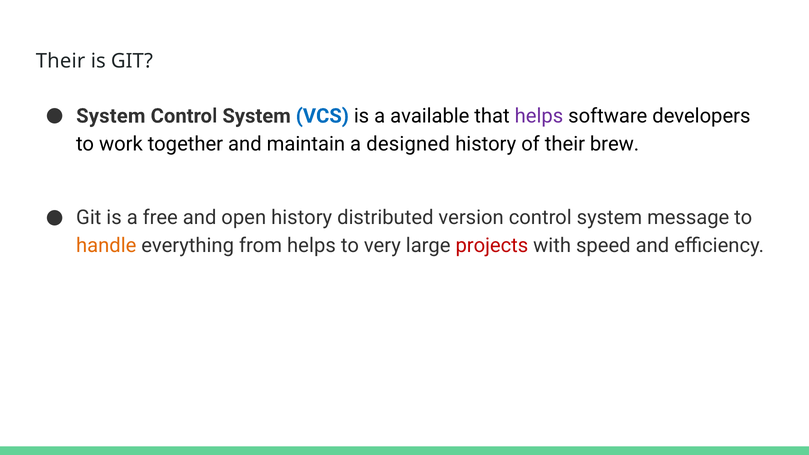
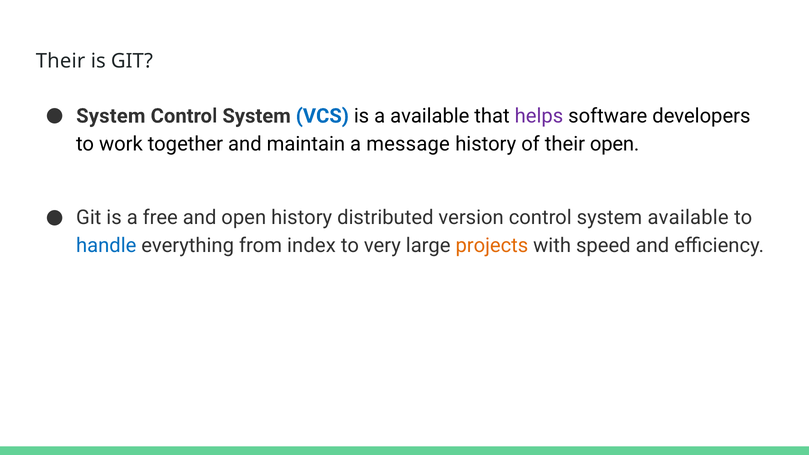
designed: designed -> message
their brew: brew -> open
system message: message -> available
handle colour: orange -> blue
from helps: helps -> index
projects colour: red -> orange
